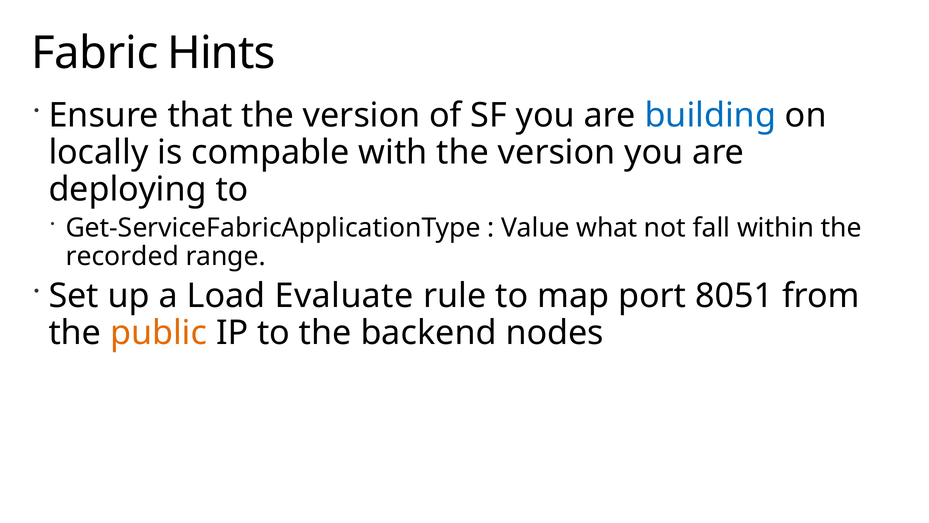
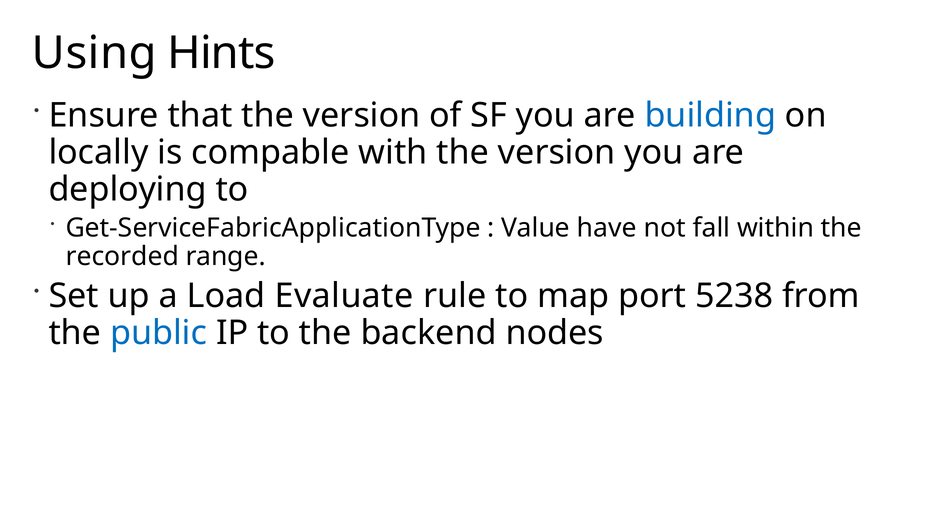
Fabric: Fabric -> Using
what: what -> have
8051: 8051 -> 5238
public colour: orange -> blue
